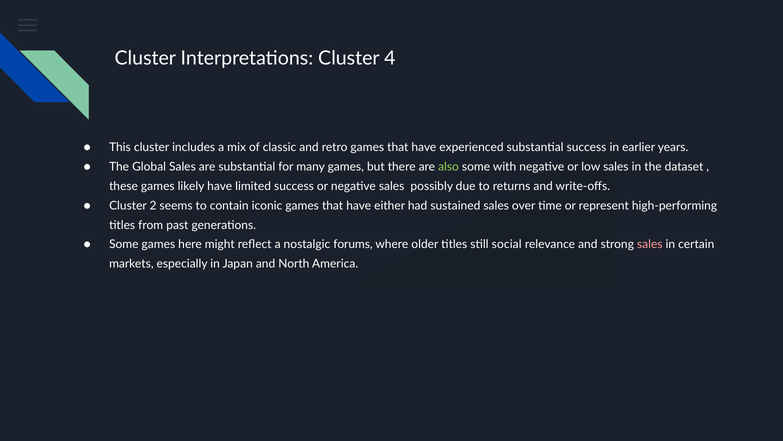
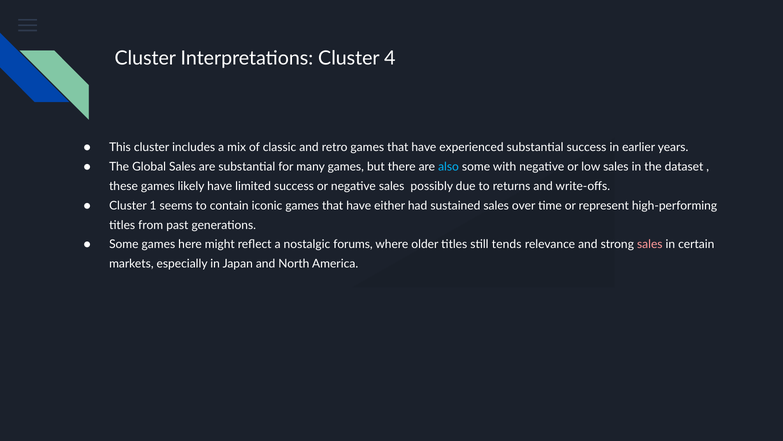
also colour: light green -> light blue
2: 2 -> 1
social: social -> tends
